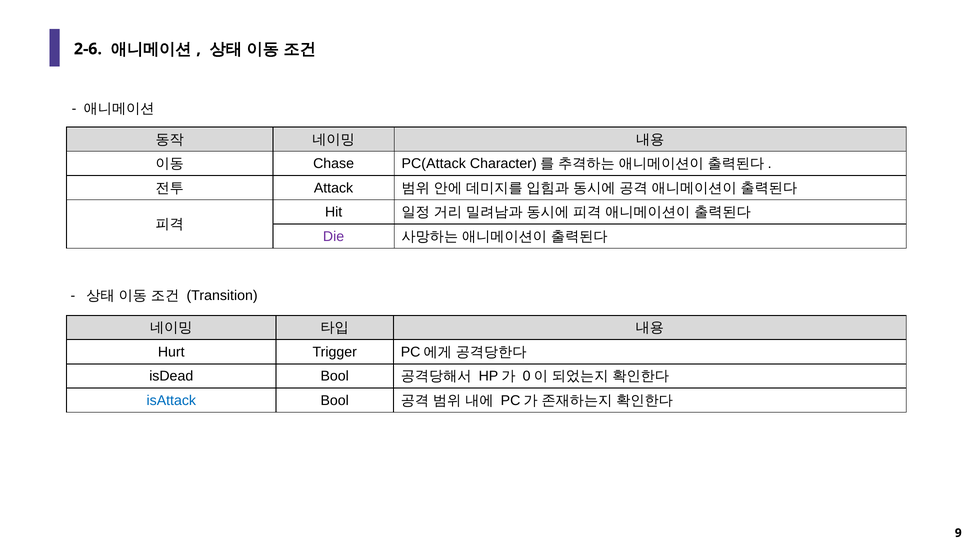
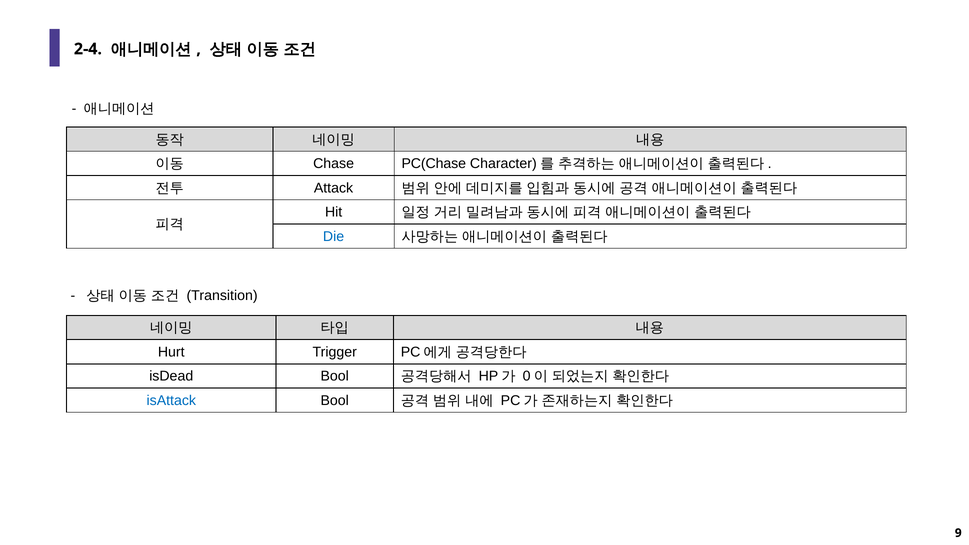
2-6: 2-6 -> 2-4
PC(Attack: PC(Attack -> PC(Chase
Die colour: purple -> blue
